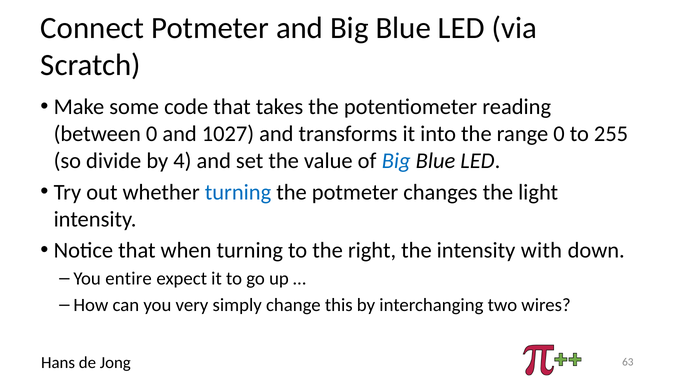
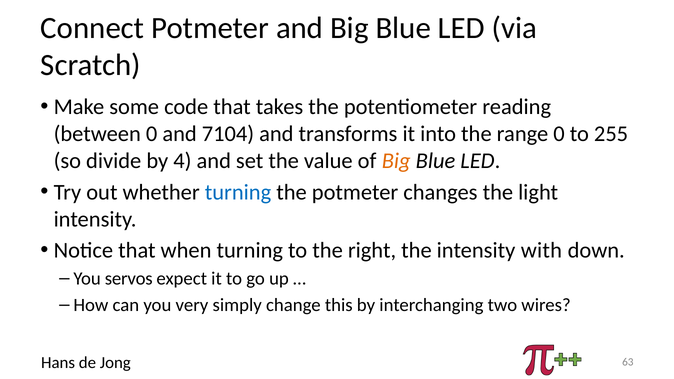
1027: 1027 -> 7104
Big at (396, 161) colour: blue -> orange
entire: entire -> servos
